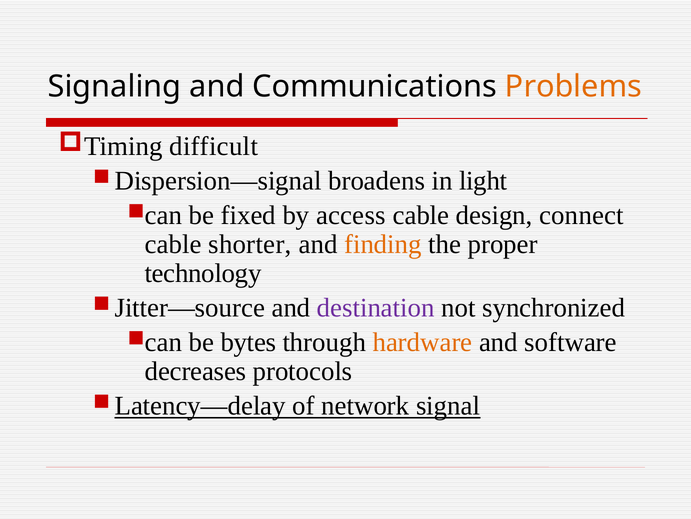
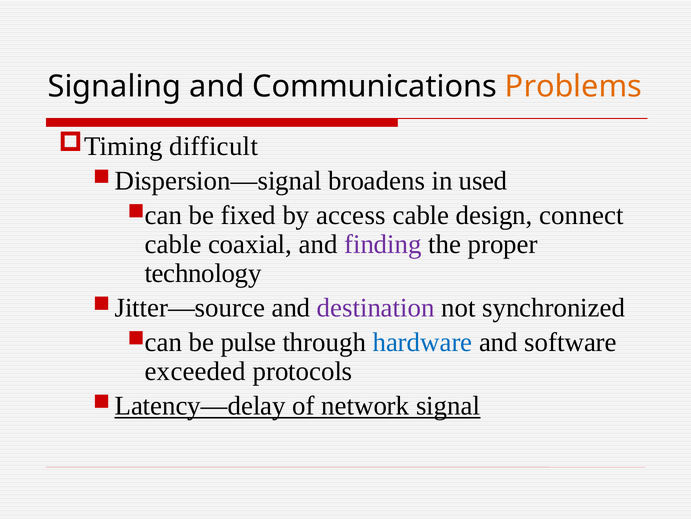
light: light -> used
shorter: shorter -> coaxial
finding colour: orange -> purple
bytes: bytes -> pulse
hardware colour: orange -> blue
decreases: decreases -> exceeded
